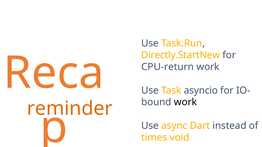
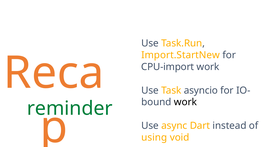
Directly.StartNew: Directly.StartNew -> Import.StartNew
CPU-return: CPU-return -> CPU-import
reminder colour: orange -> green
times: times -> using
